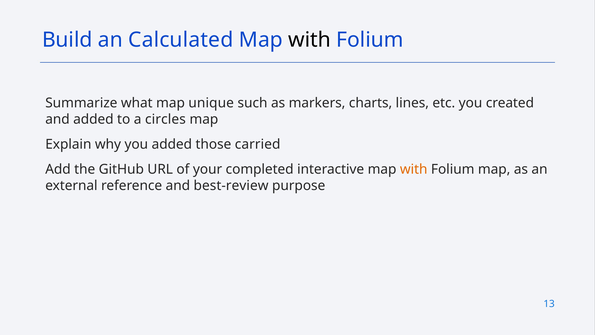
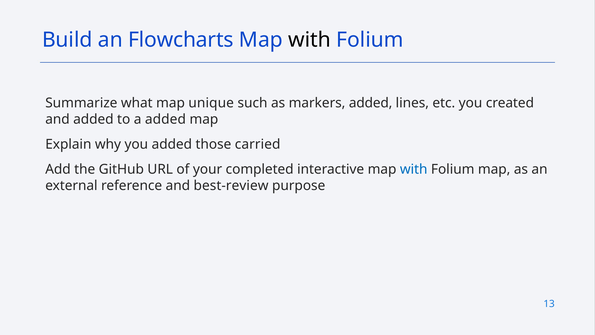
Calculated: Calculated -> Flowcharts
markers charts: charts -> added
a circles: circles -> added
with at (414, 169) colour: orange -> blue
